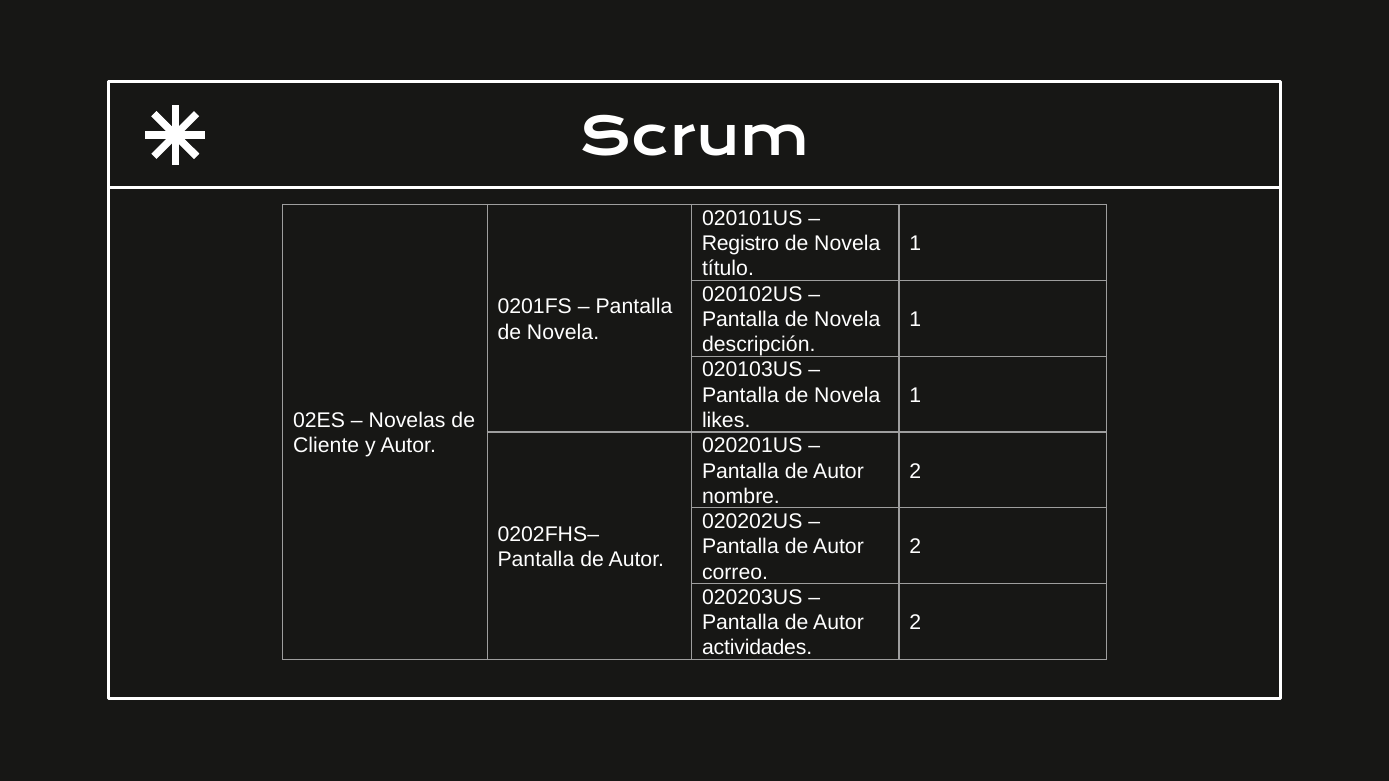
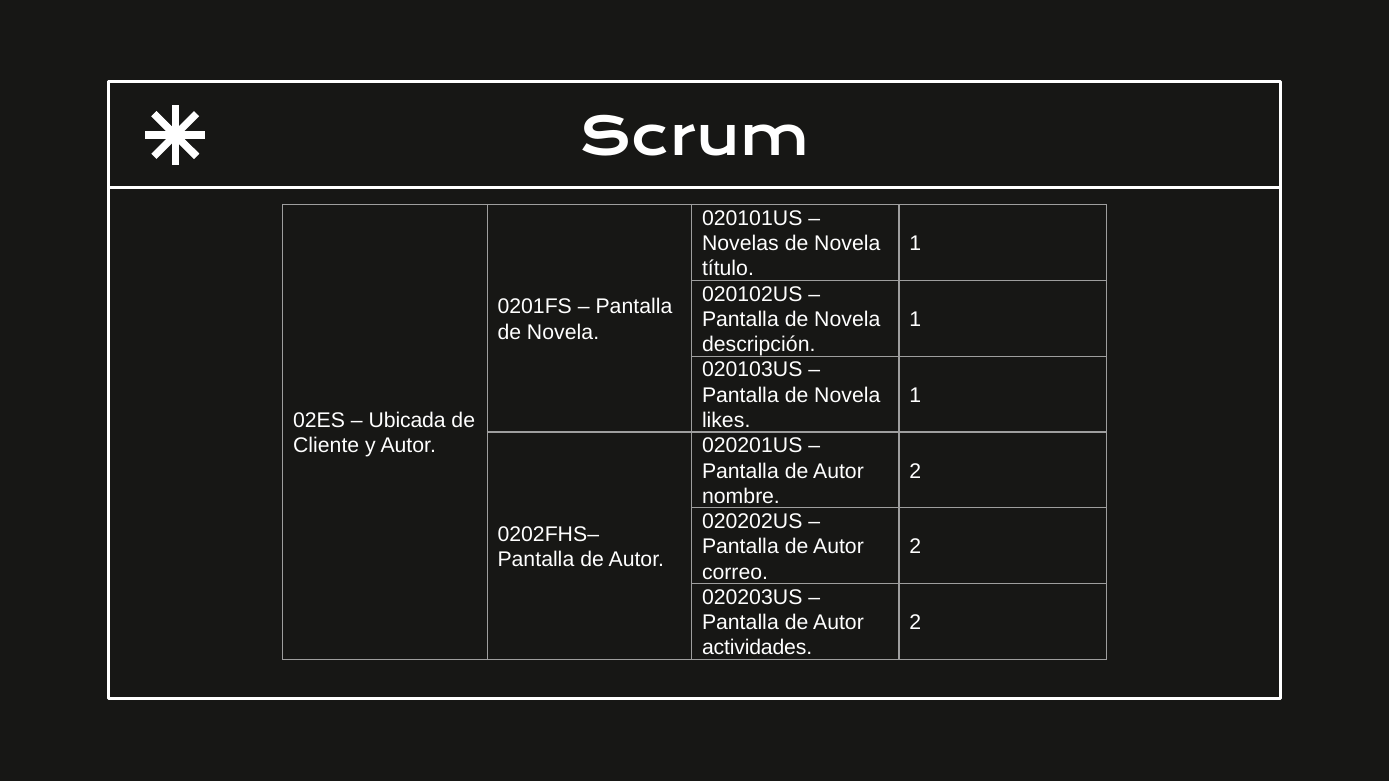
Registro: Registro -> Novelas
Novelas: Novelas -> Ubicada
